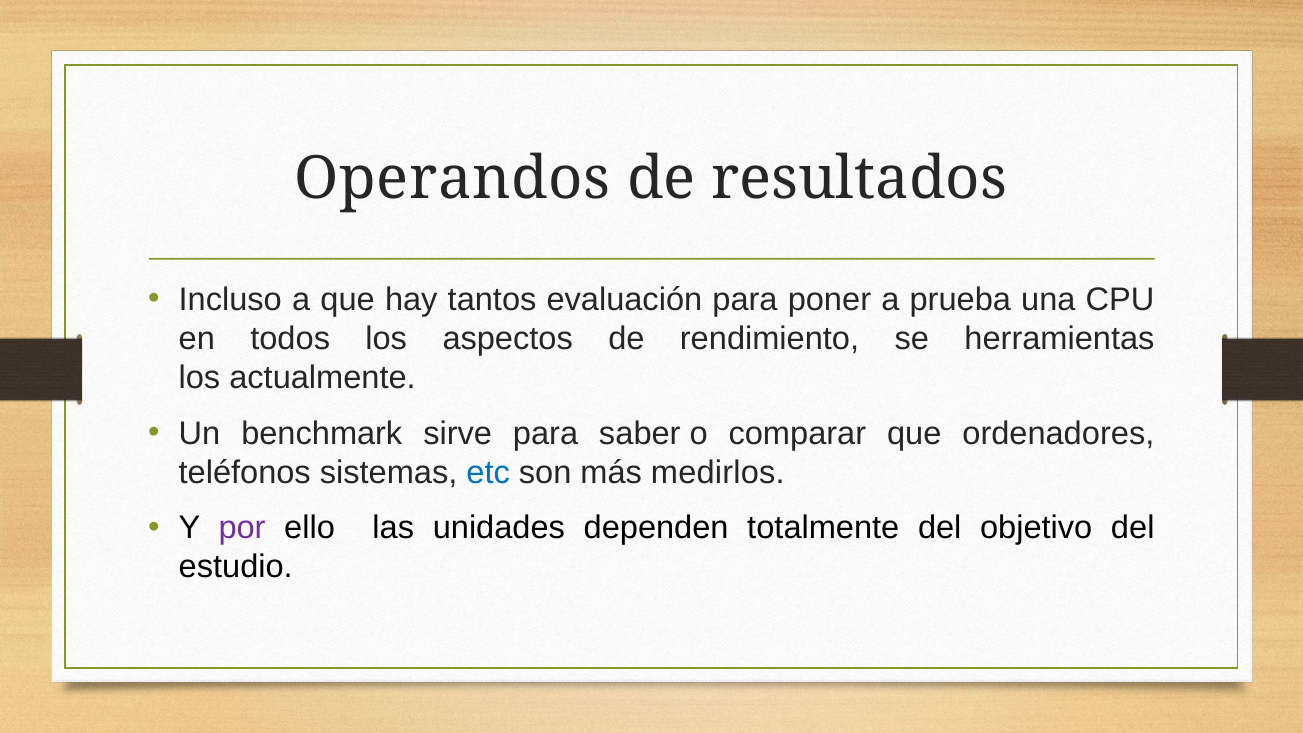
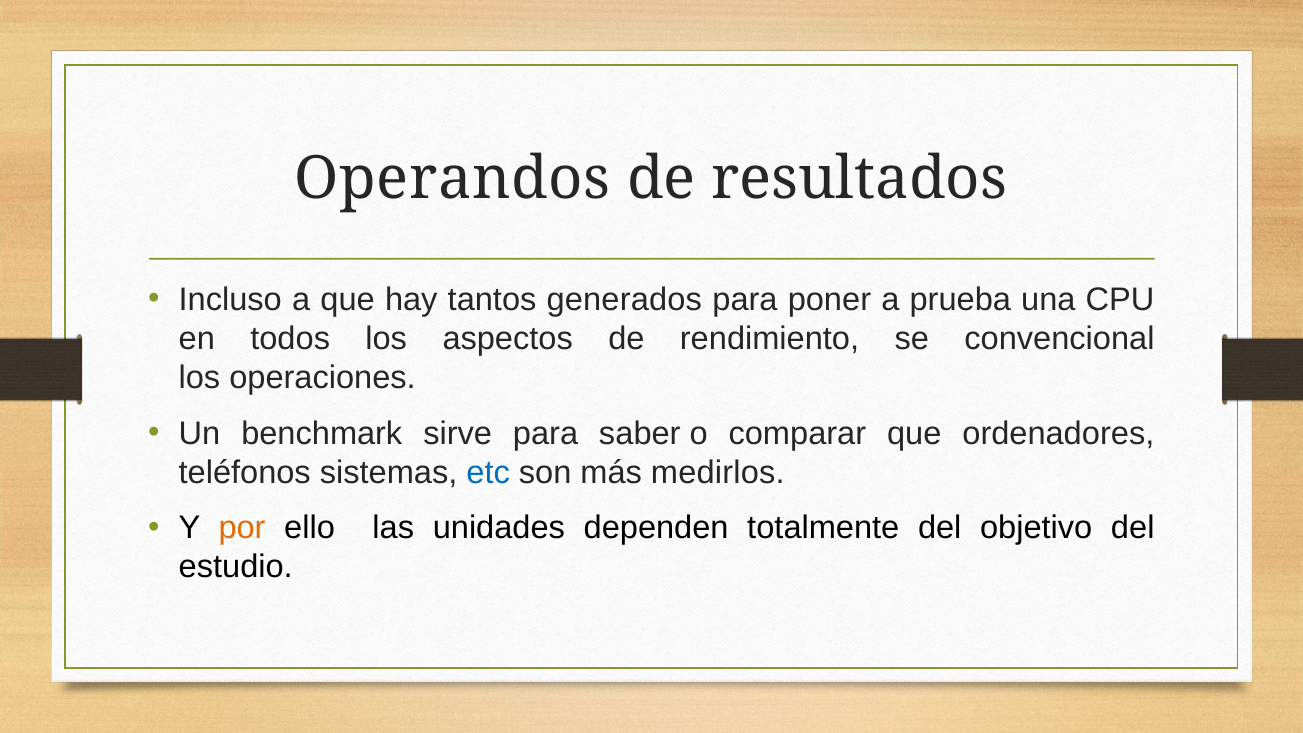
evaluación: evaluación -> generados
herramientas: herramientas -> convencional
actualmente: actualmente -> operaciones
por colour: purple -> orange
